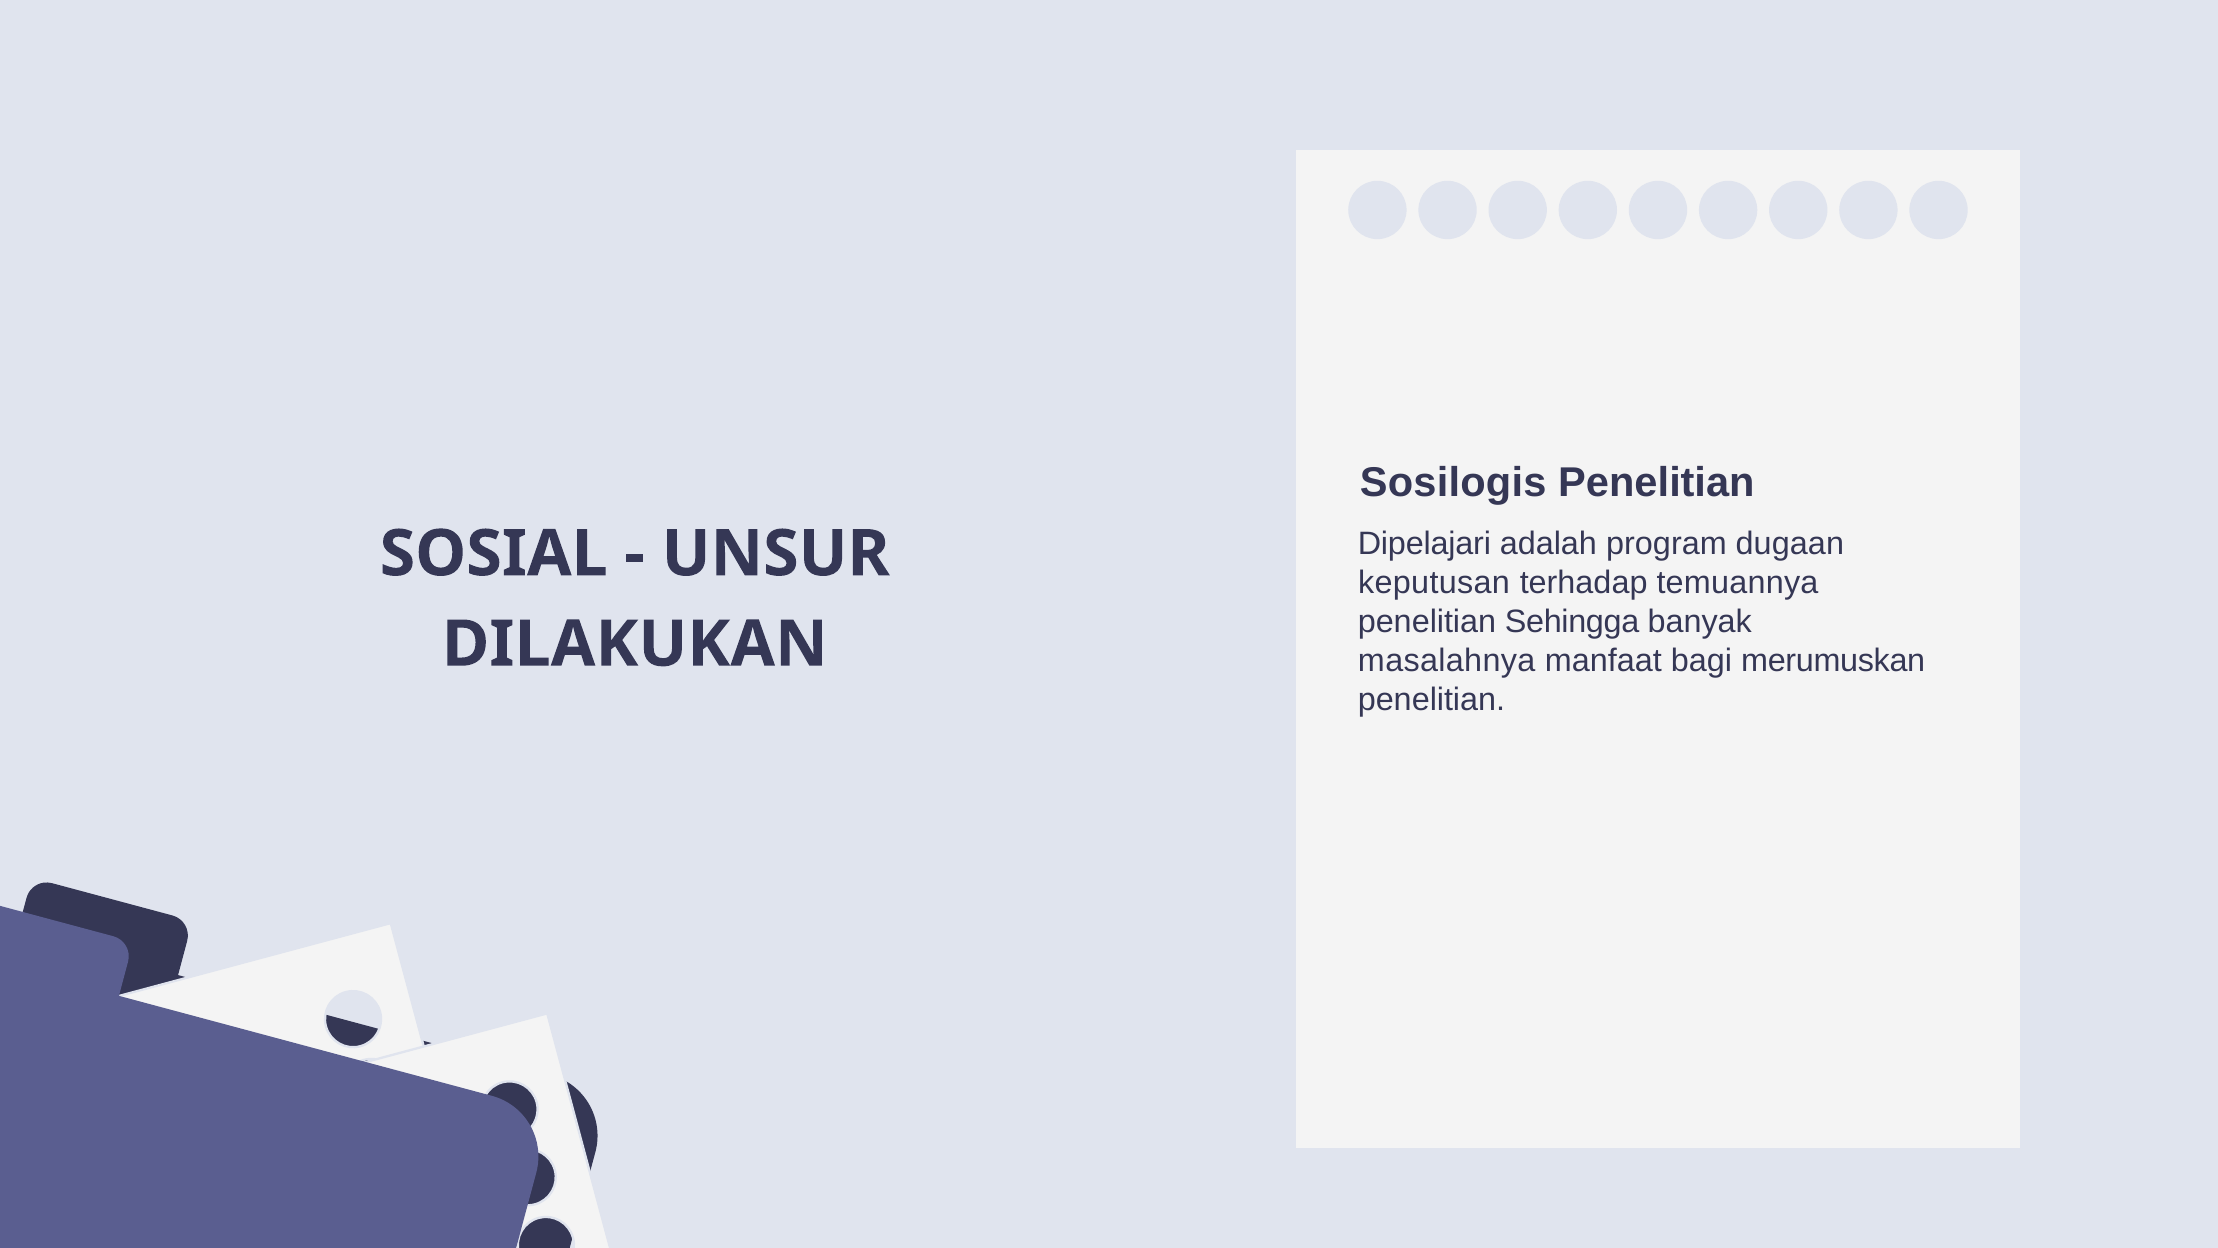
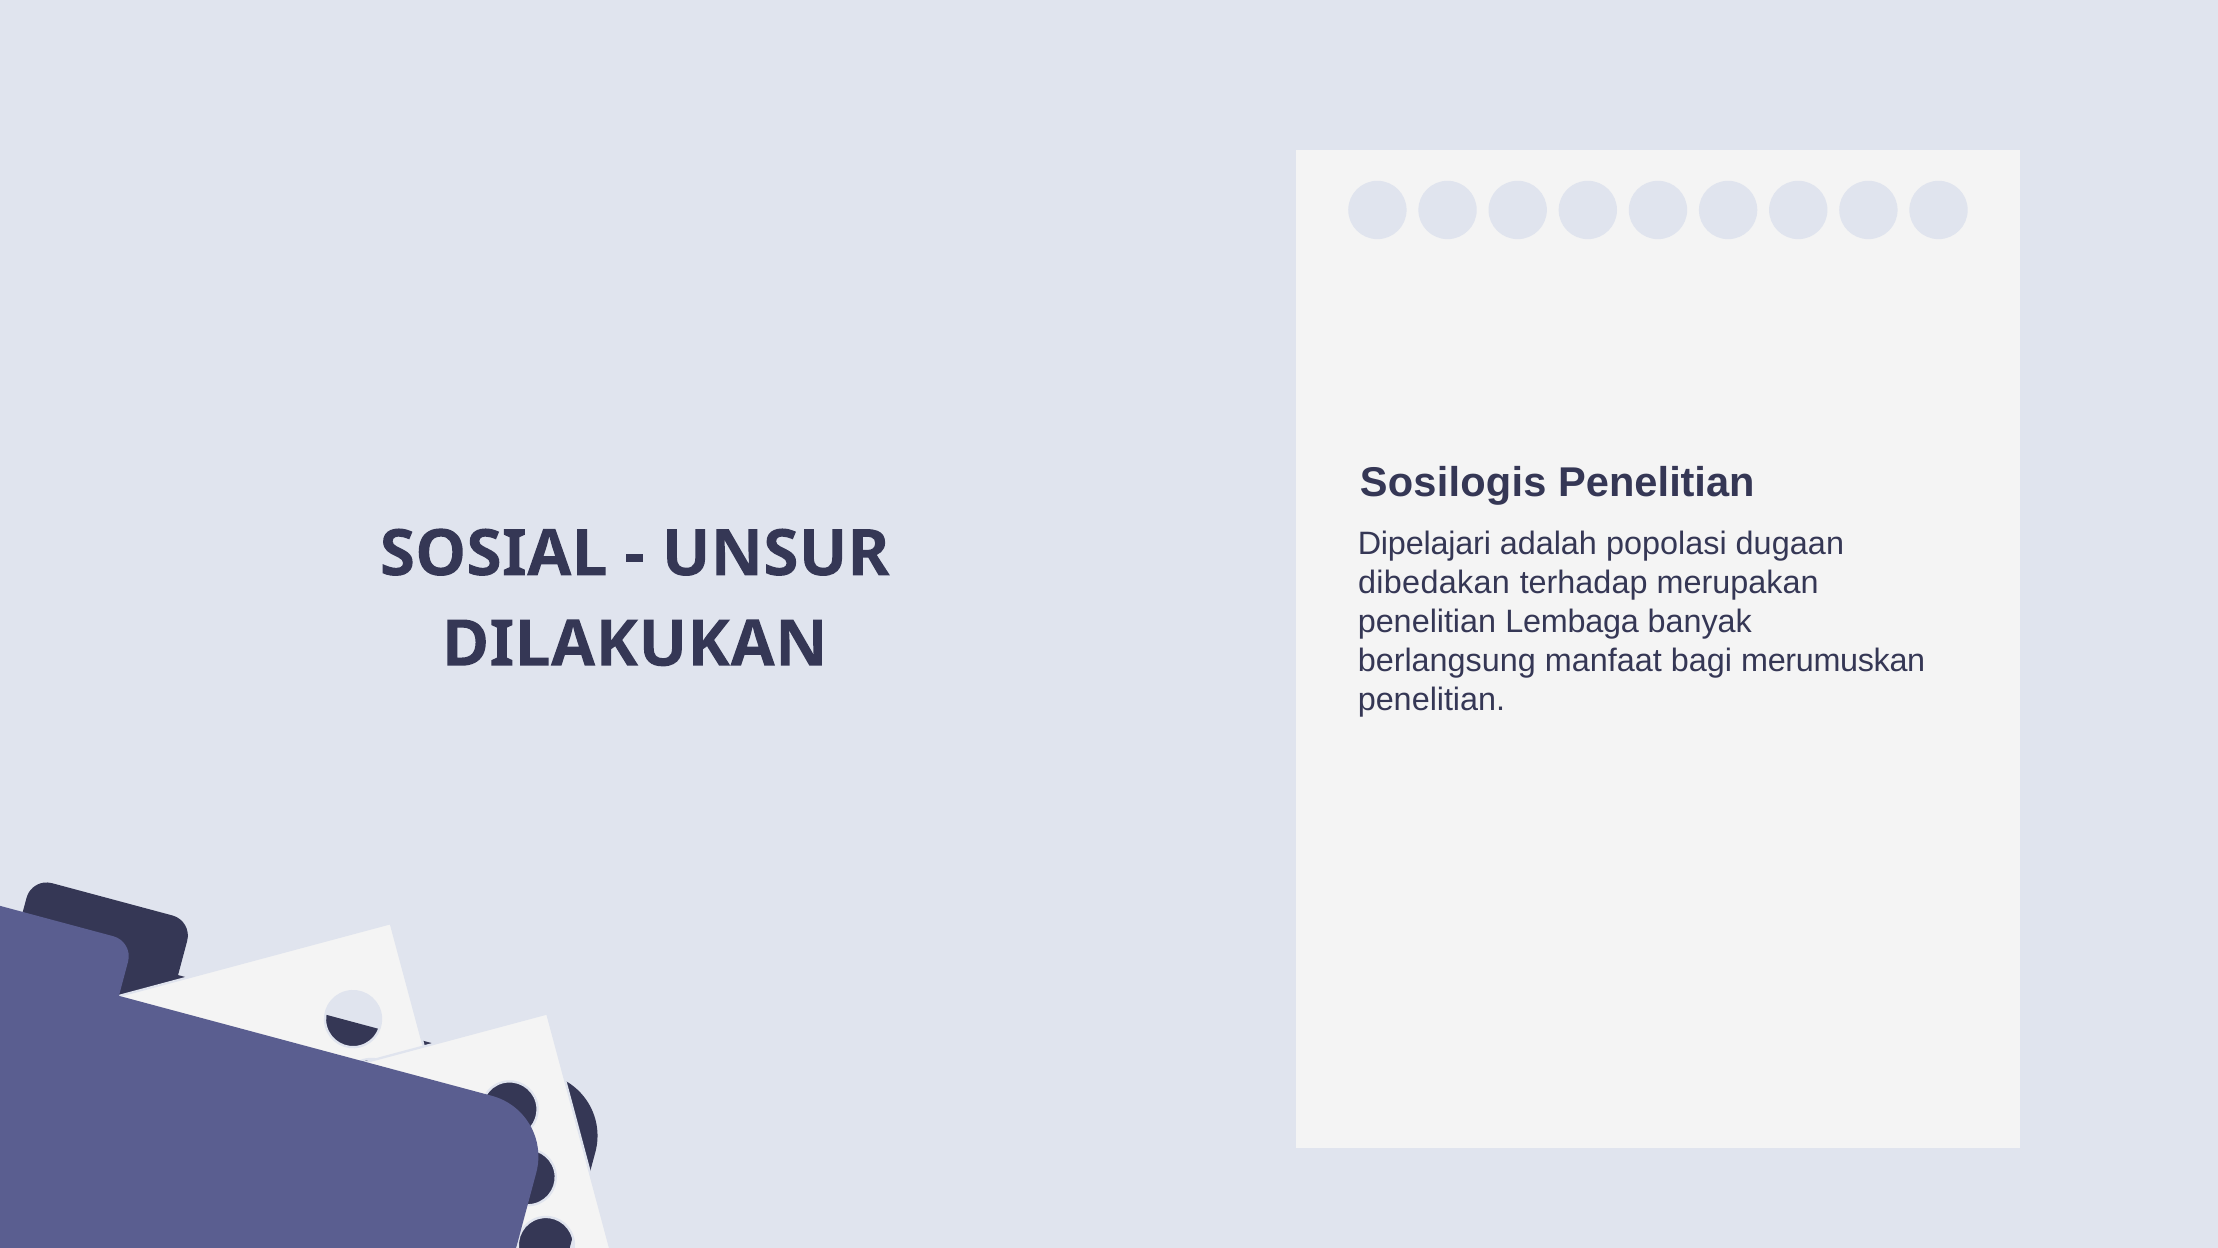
program: program -> popolasi
keputusan: keputusan -> dibedakan
temuannya: temuannya -> merupakan
Sehingga: Sehingga -> Lembaga
masalahnya: masalahnya -> berlangsung
